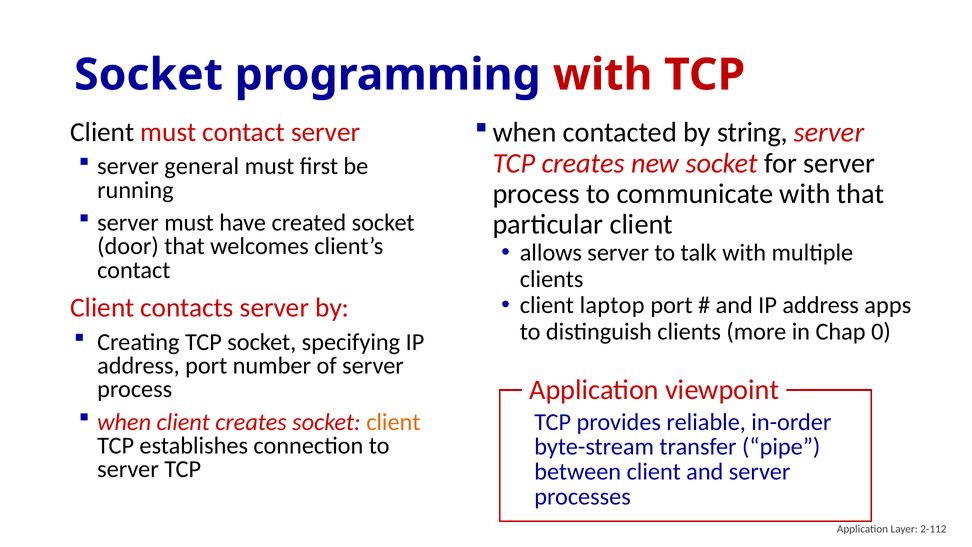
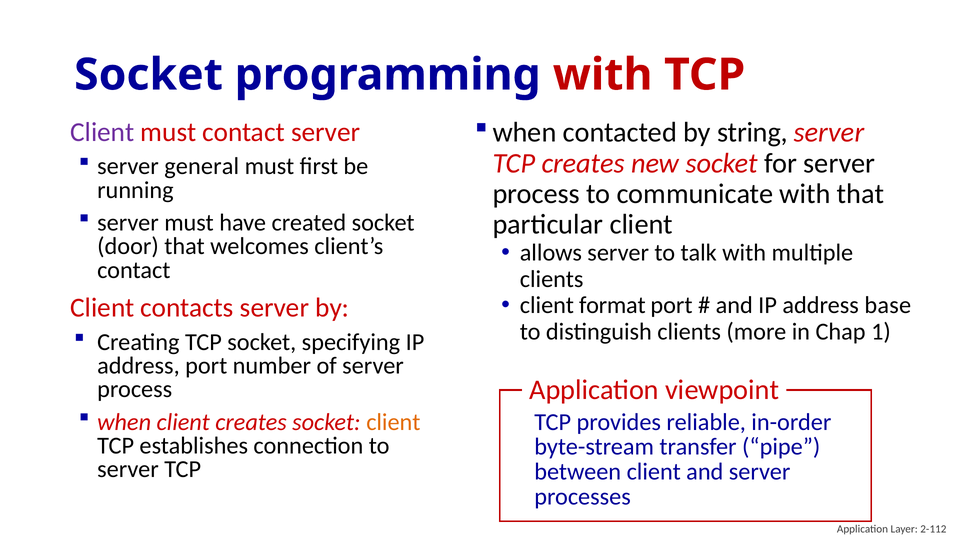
Client at (102, 132) colour: black -> purple
laptop: laptop -> format
apps: apps -> base
0: 0 -> 1
